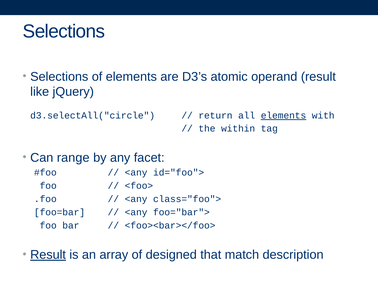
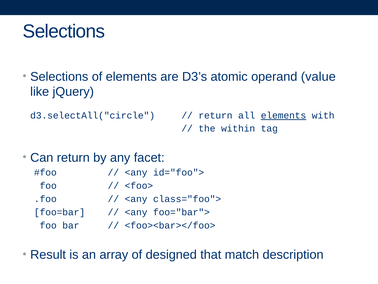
operand result: result -> value
Can range: range -> return
Result at (48, 254) underline: present -> none
